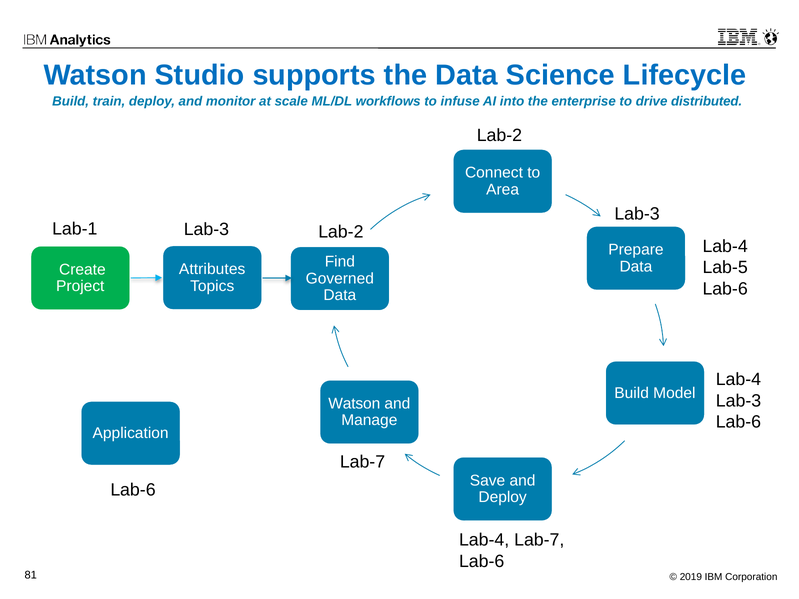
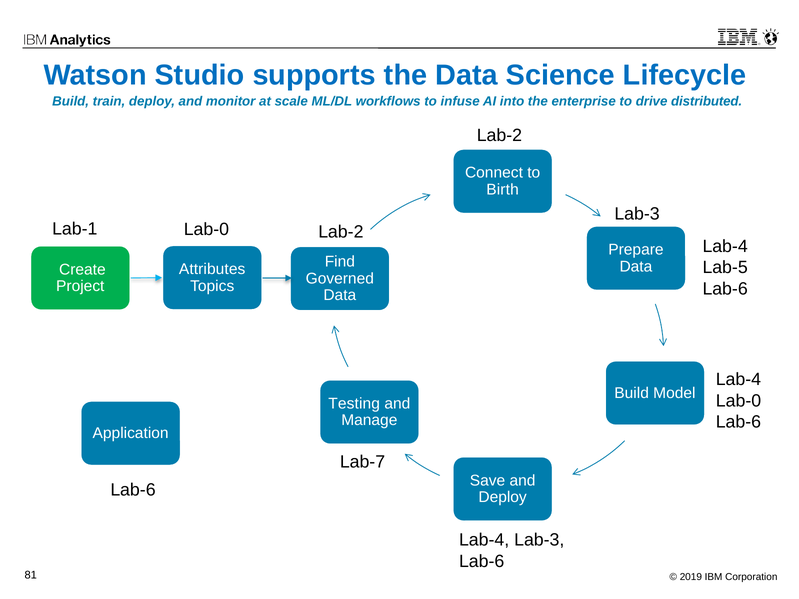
Area: Area -> Birth
Lab-1 Lab-3: Lab-3 -> Lab-0
Lab-3 at (738, 401): Lab-3 -> Lab-0
Watson at (354, 404): Watson -> Testing
Lab-4 Lab-7: Lab-7 -> Lab-3
